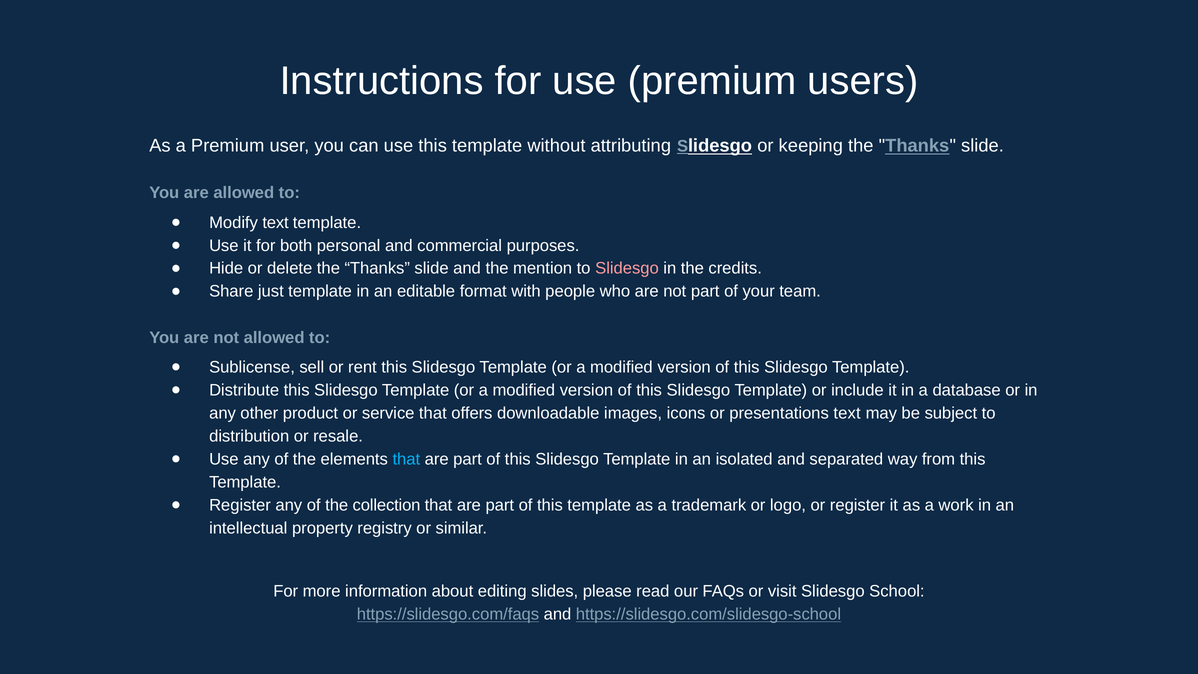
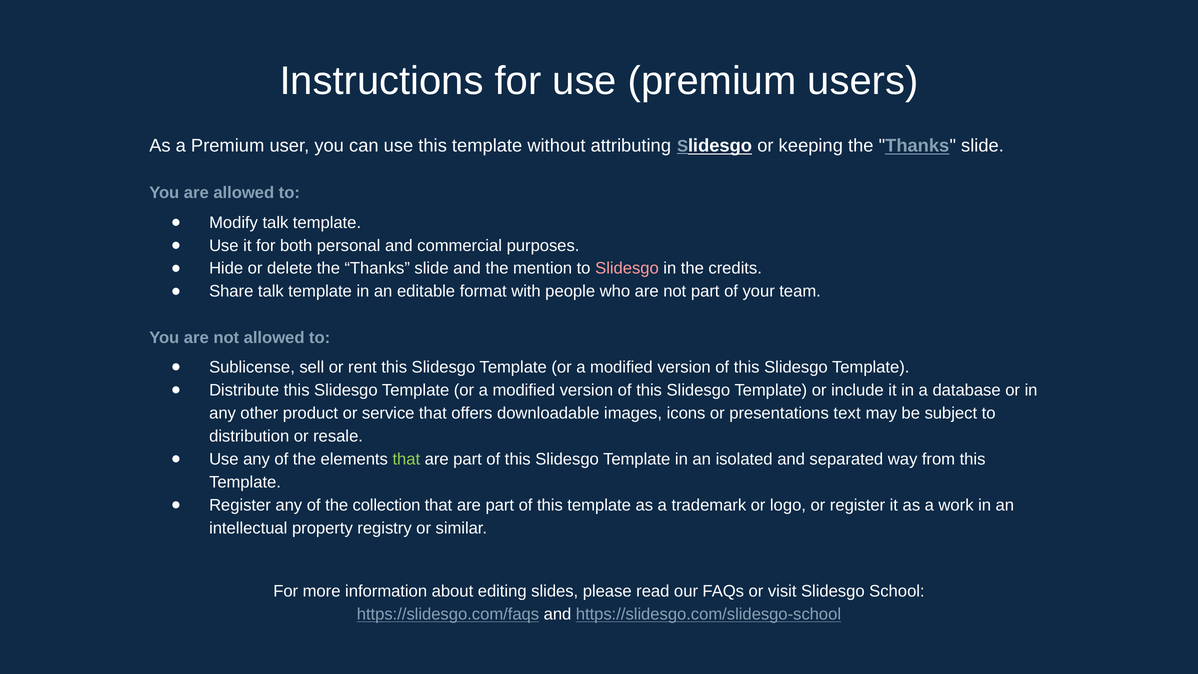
Modify text: text -> talk
Share just: just -> talk
that at (406, 459) colour: light blue -> light green
